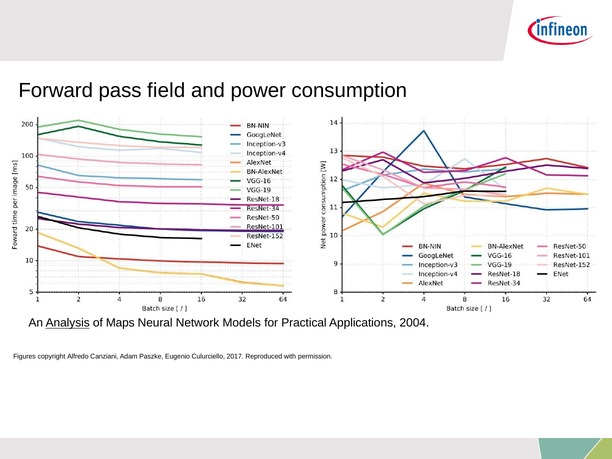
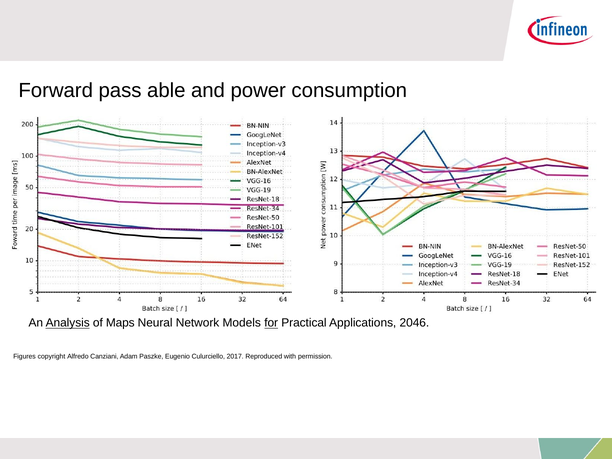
field: field -> able
for underline: none -> present
2004: 2004 -> 2046
